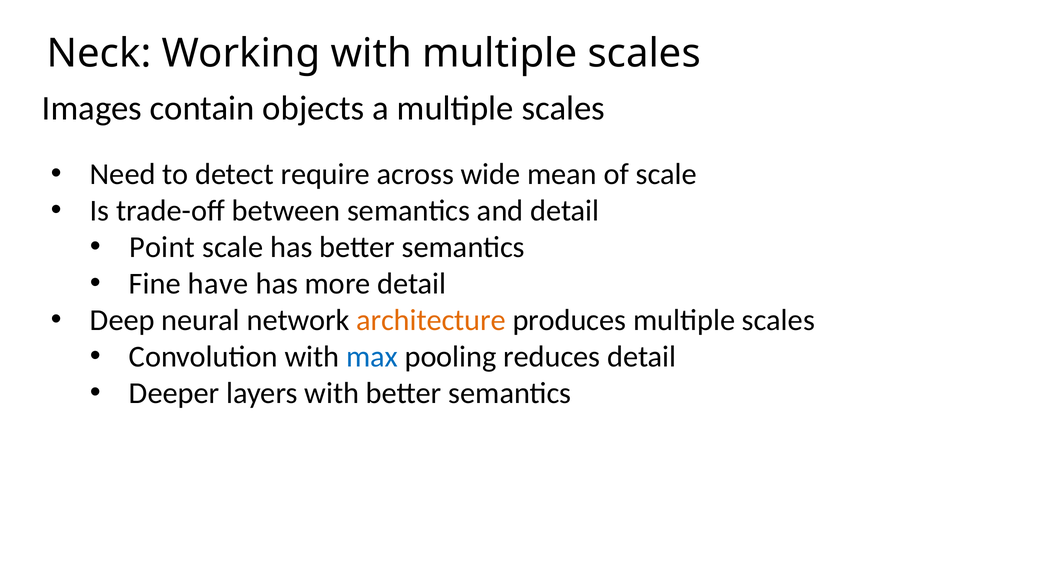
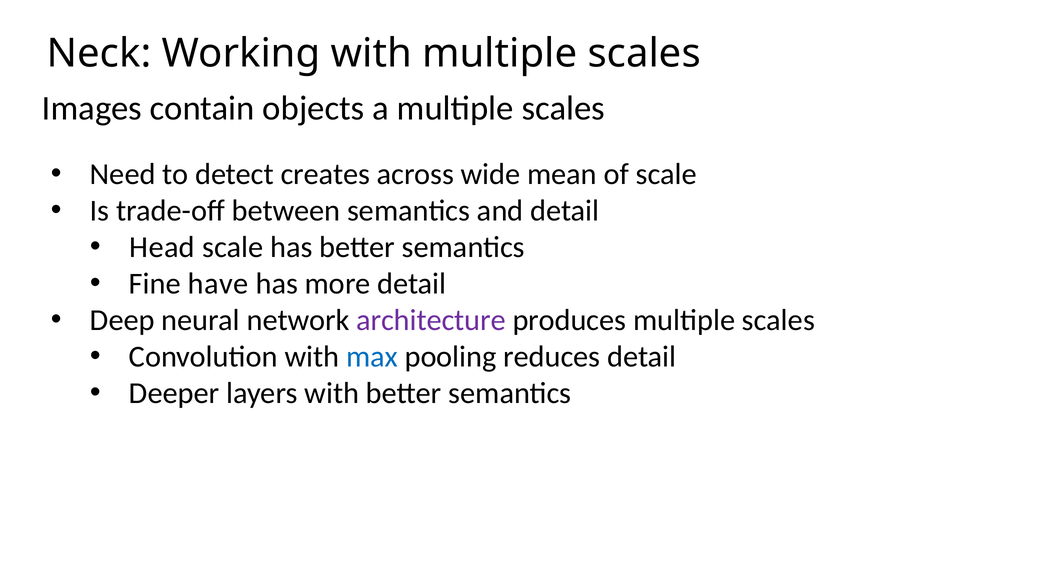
require: require -> creates
Point: Point -> Head
architecture colour: orange -> purple
